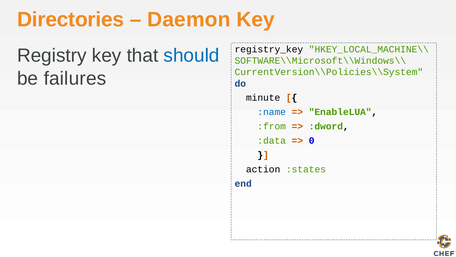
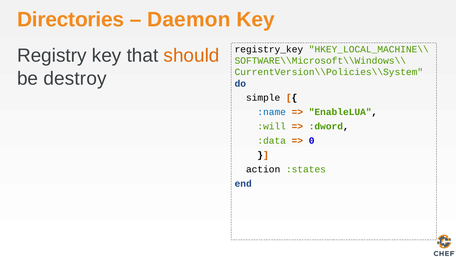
should colour: blue -> orange
failures: failures -> destroy
minute: minute -> simple
:from: :from -> :will
